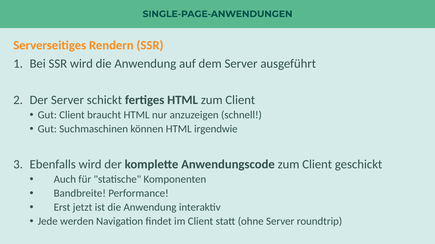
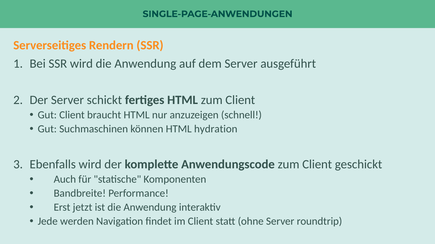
irgendwie: irgendwie -> hydration
